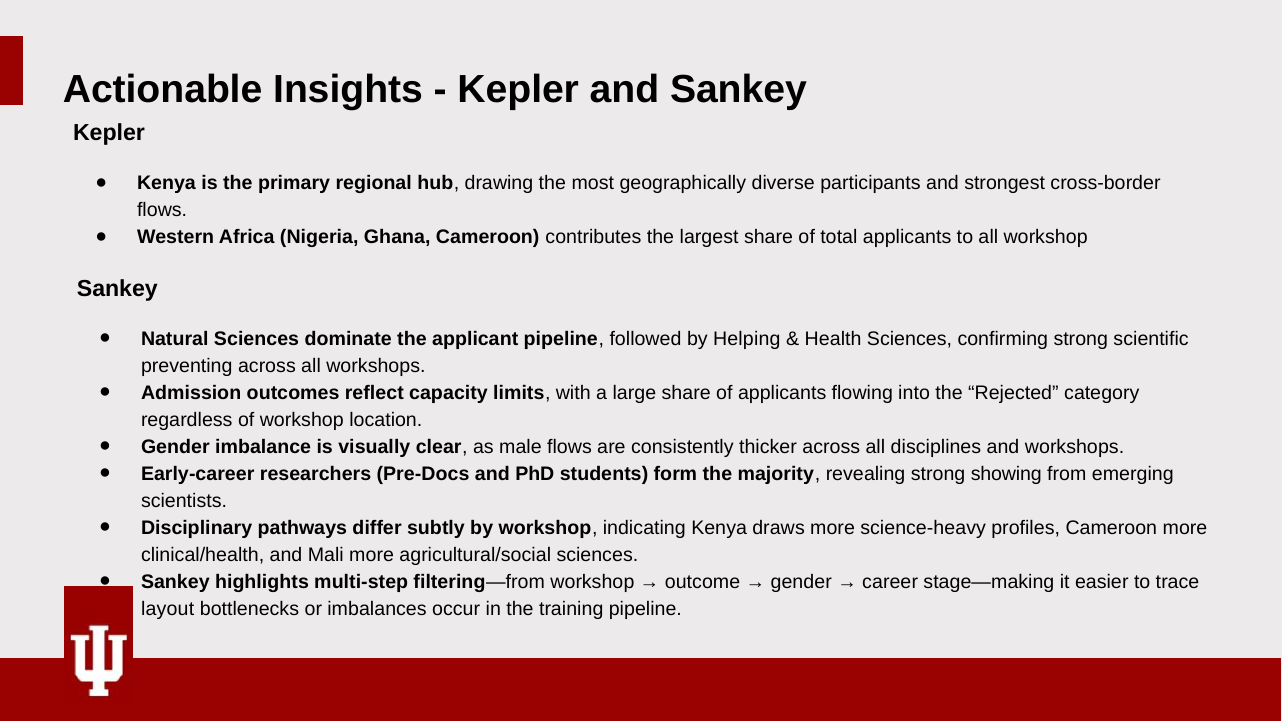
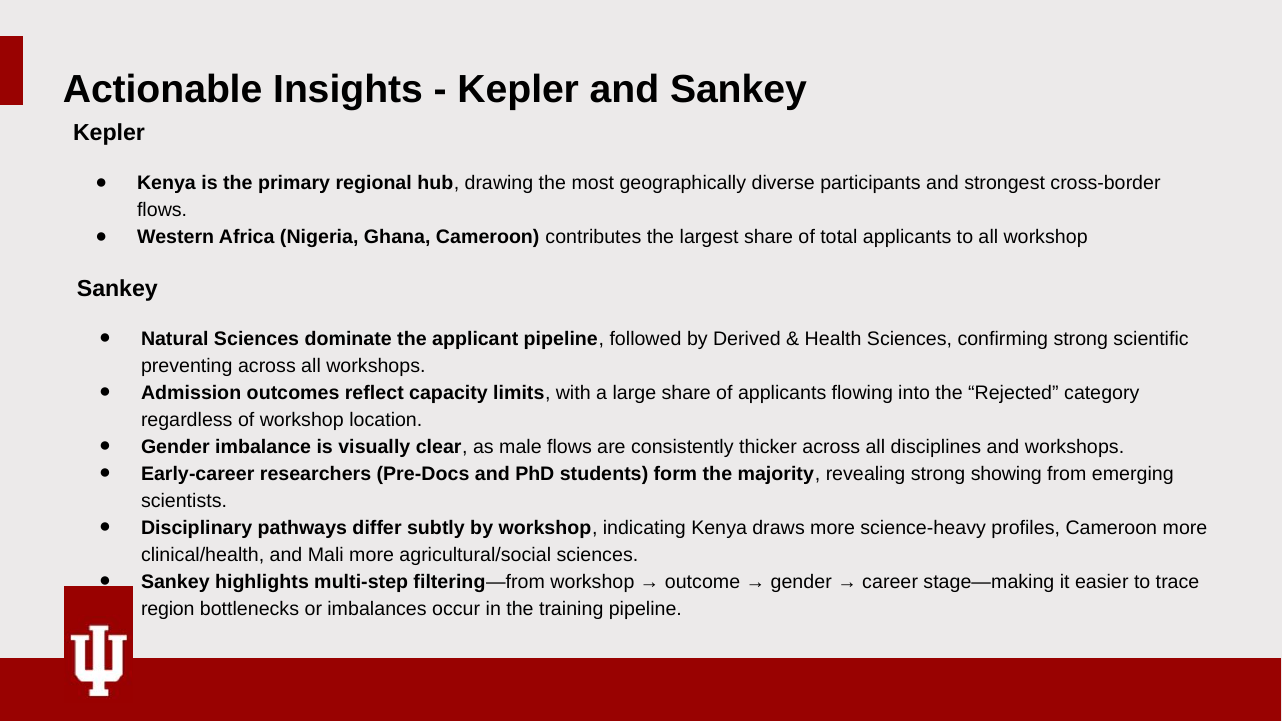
Helping: Helping -> Derived
layout: layout -> region
